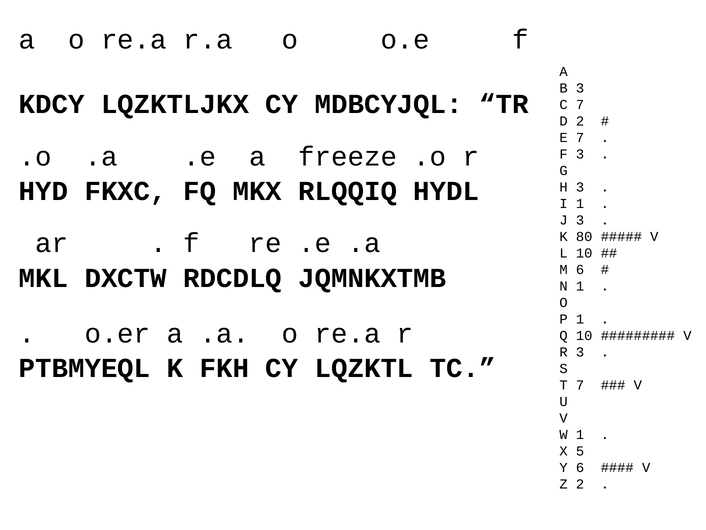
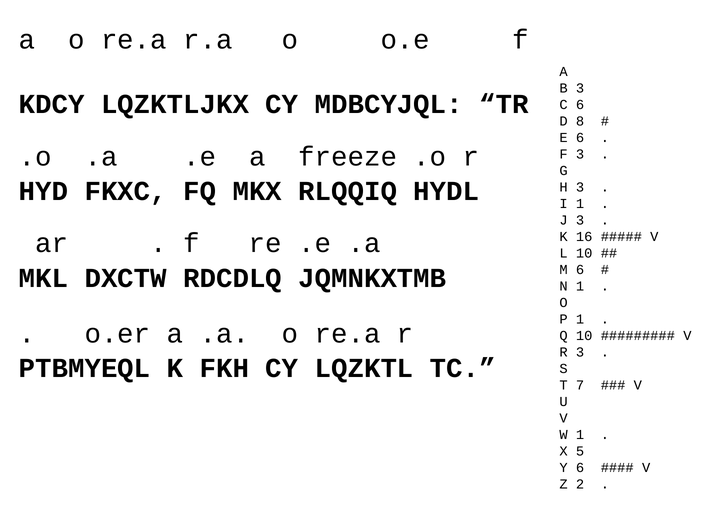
C 7: 7 -> 6
D 2: 2 -> 8
E 7: 7 -> 6
80: 80 -> 16
